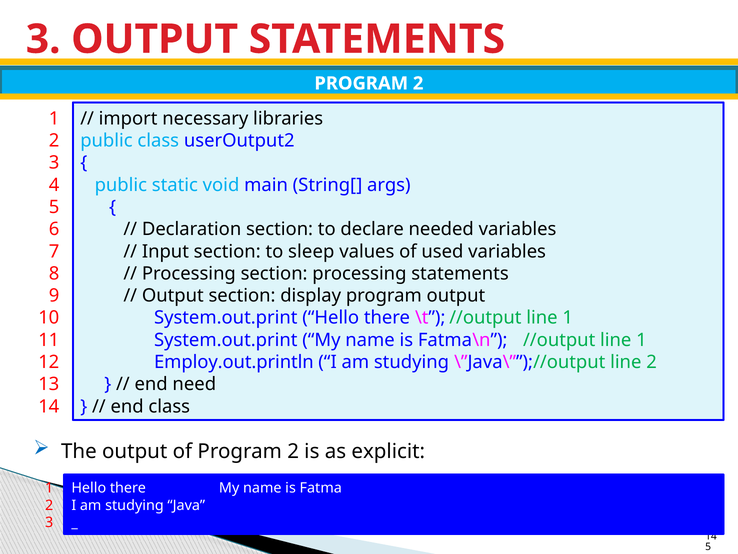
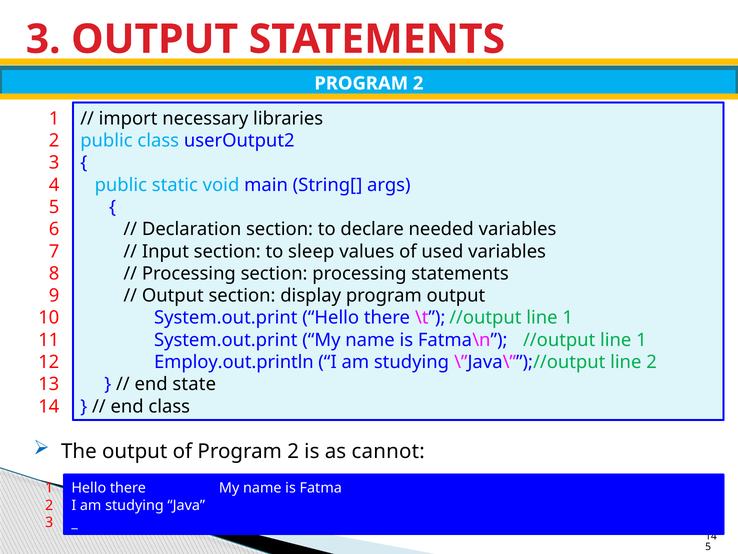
need: need -> state
explicit: explicit -> cannot
